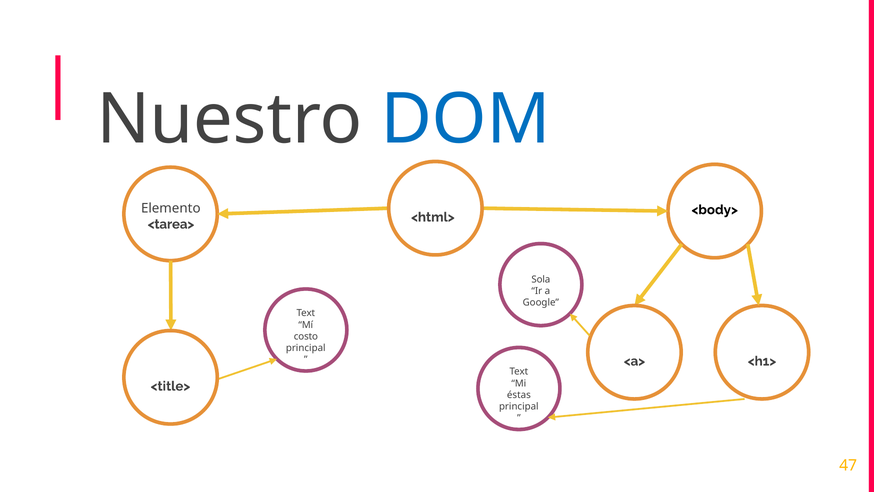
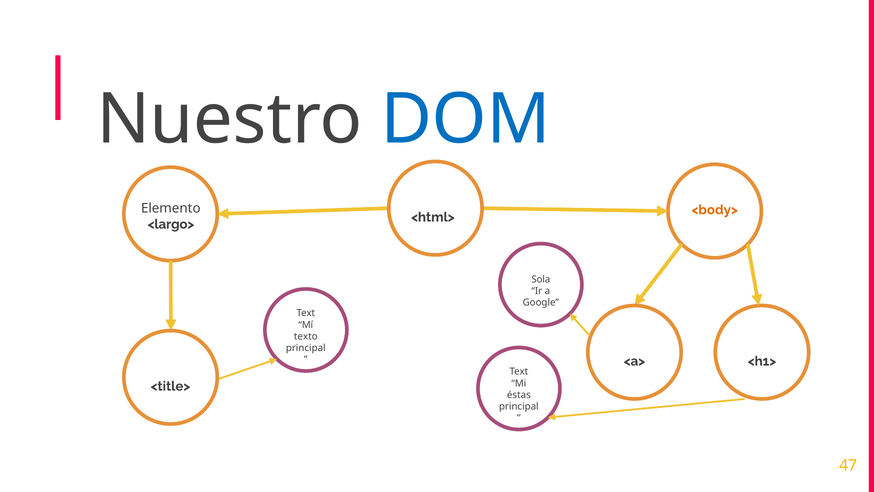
<body> colour: black -> orange
<tarea>: <tarea> -> <largo>
costo: costo -> texto
